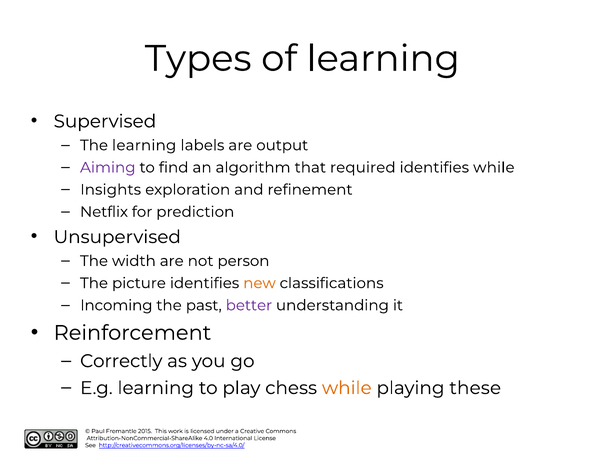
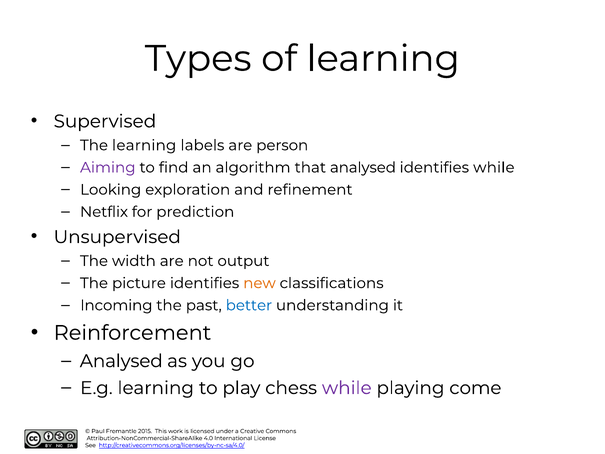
output: output -> person
that required: required -> analysed
Insights: Insights -> Looking
person: person -> output
better colour: purple -> blue
Correctly at (121, 361): Correctly -> Analysed
while at (347, 388) colour: orange -> purple
these: these -> come
